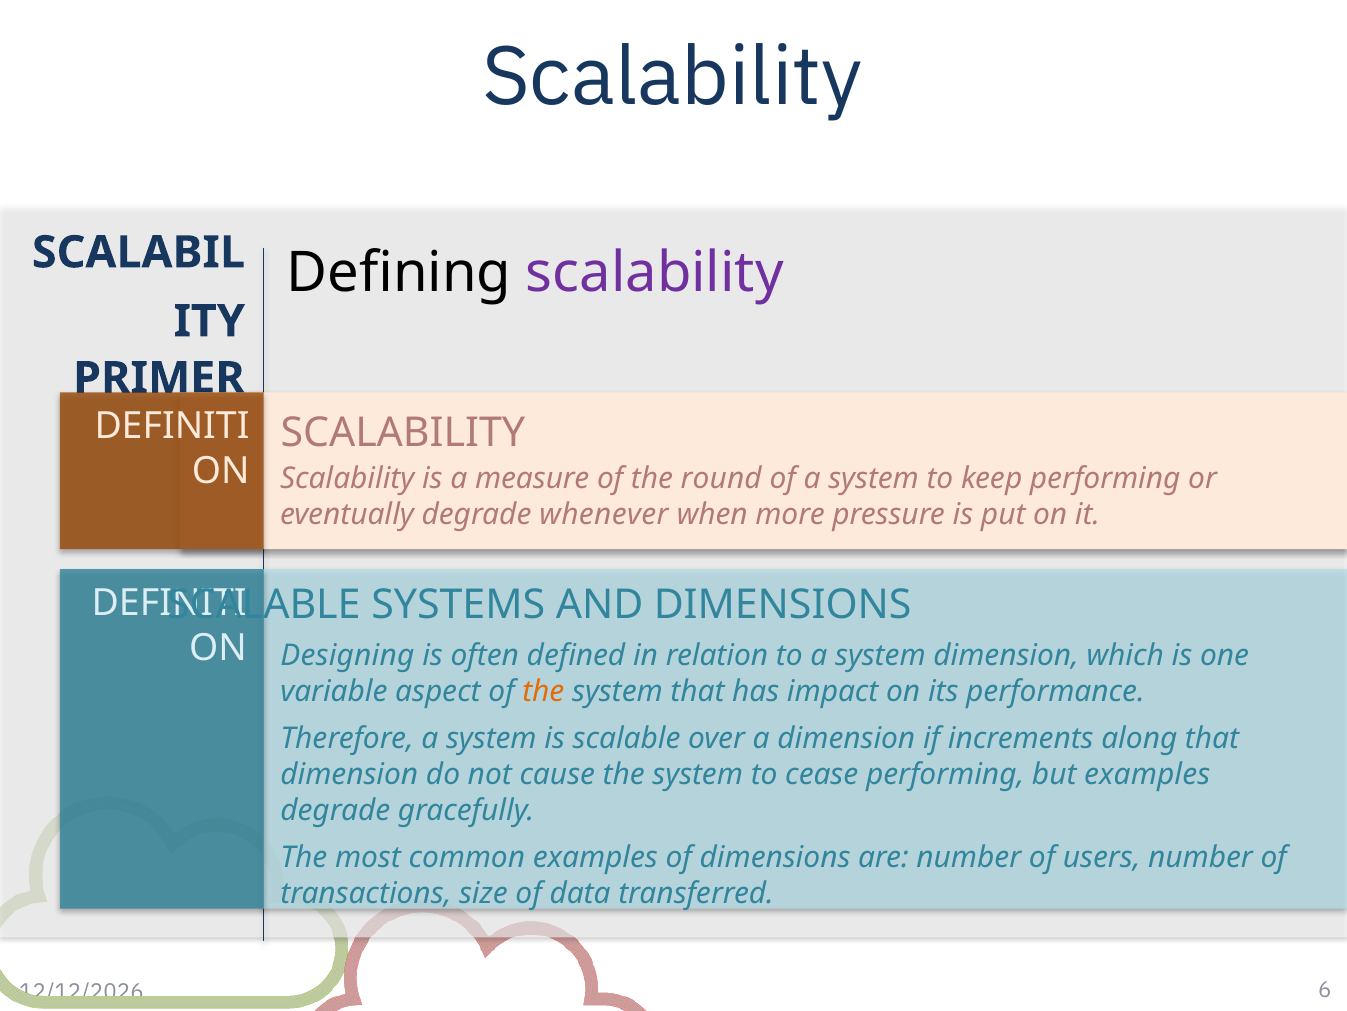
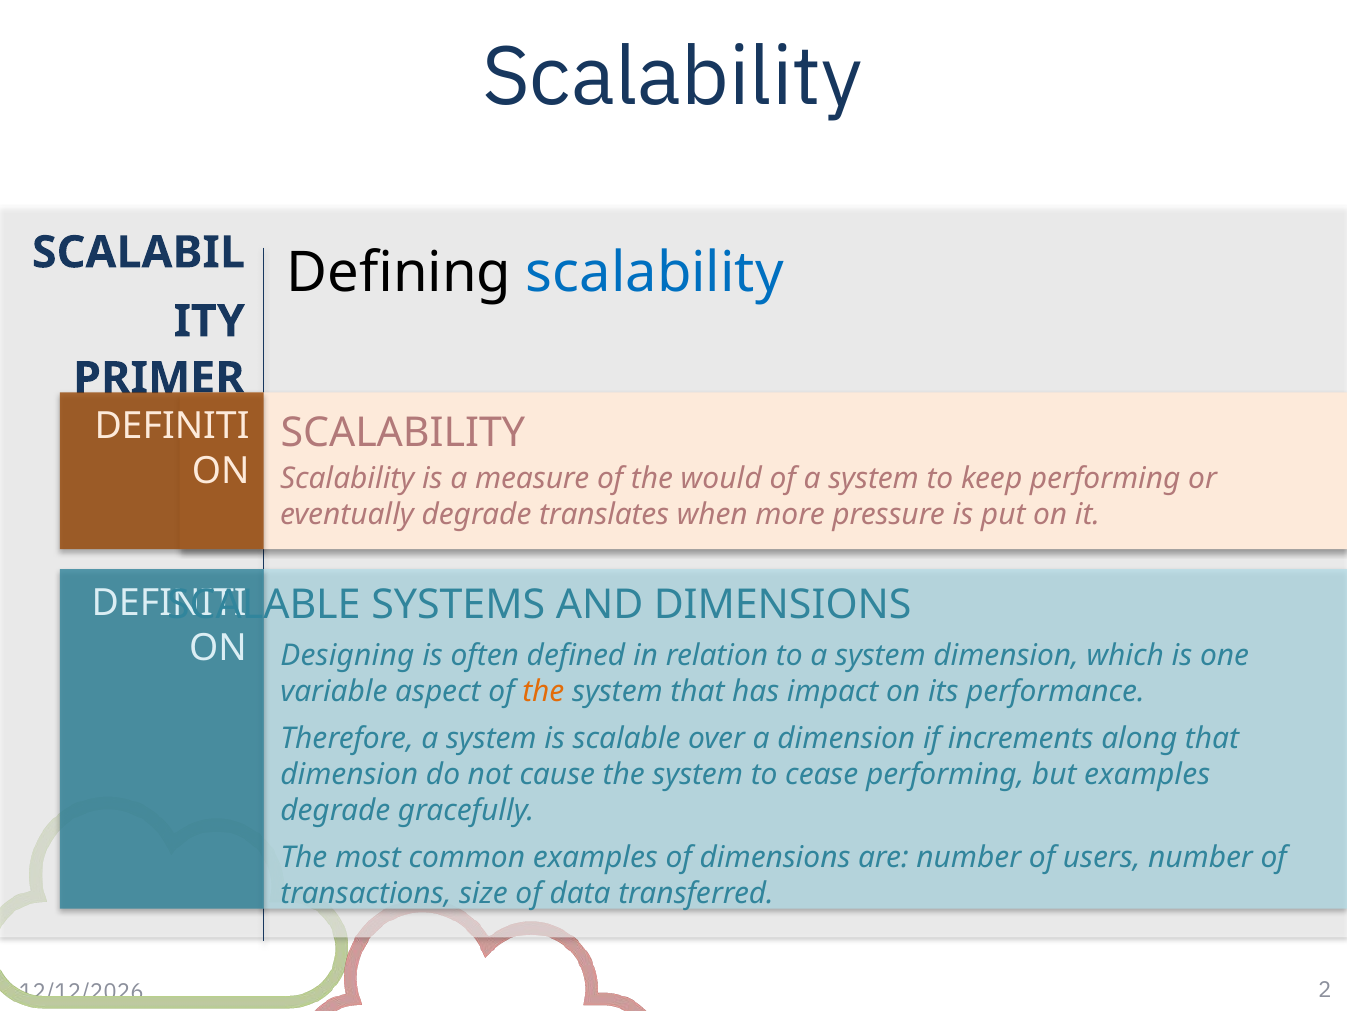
scalability at (655, 273) colour: purple -> blue
round: round -> would
whenever: whenever -> translates
6: 6 -> 2
